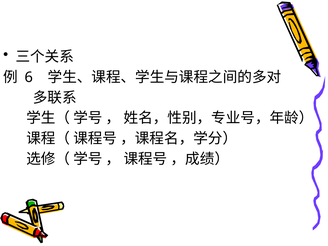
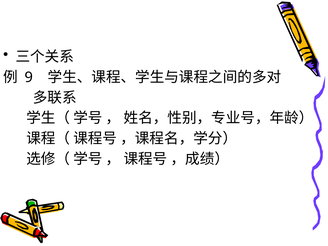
6: 6 -> 9
